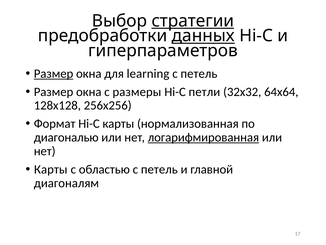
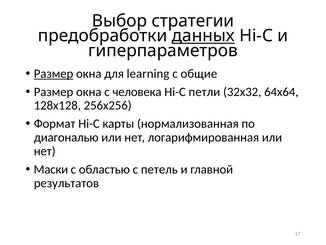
стратегии underline: present -> none
петель at (199, 73): петель -> общие
размеры: размеры -> человека
логарифмированная underline: present -> none
Карты at (51, 169): Карты -> Маски
диагоналям: диагоналям -> результатов
